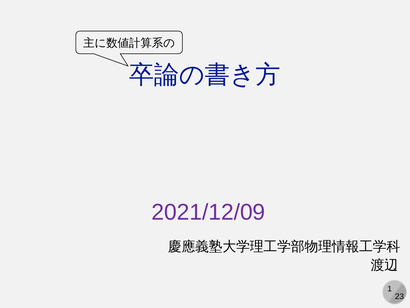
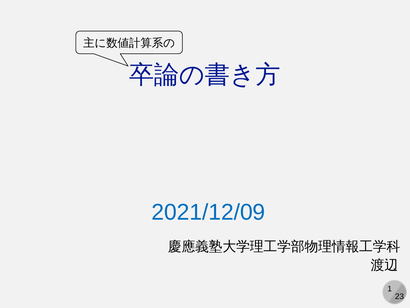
2021/12/09 colour: purple -> blue
